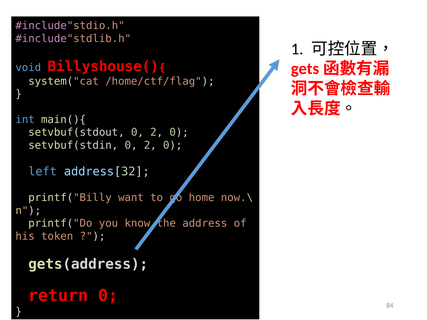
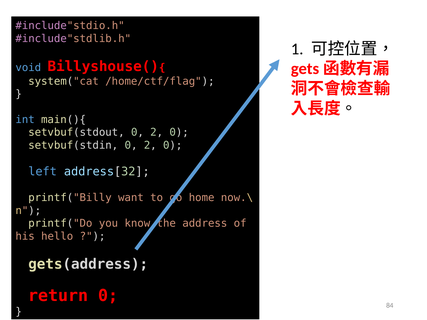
token: token -> hello
